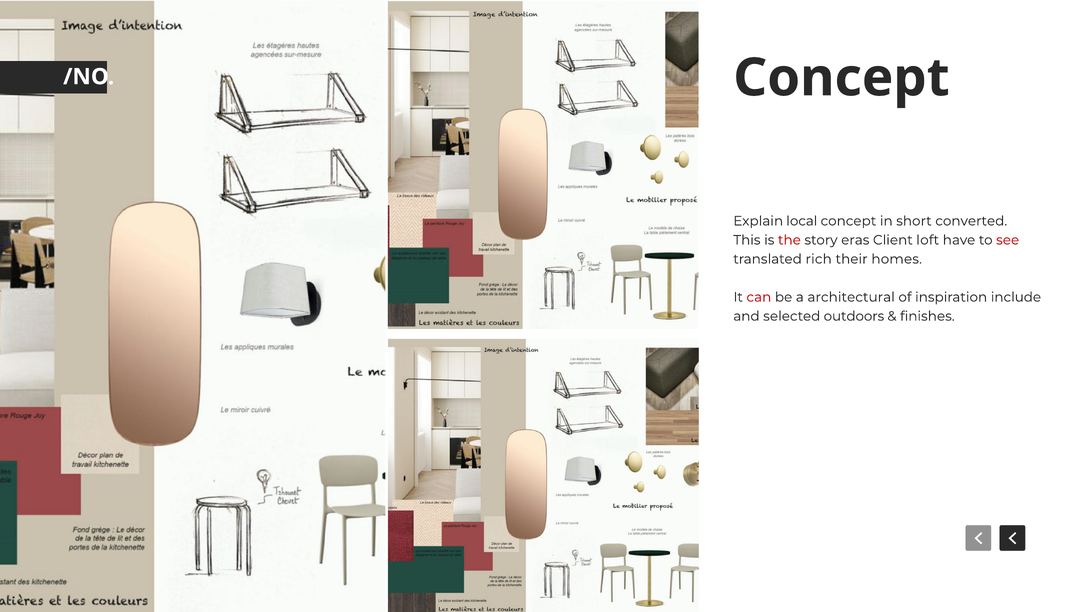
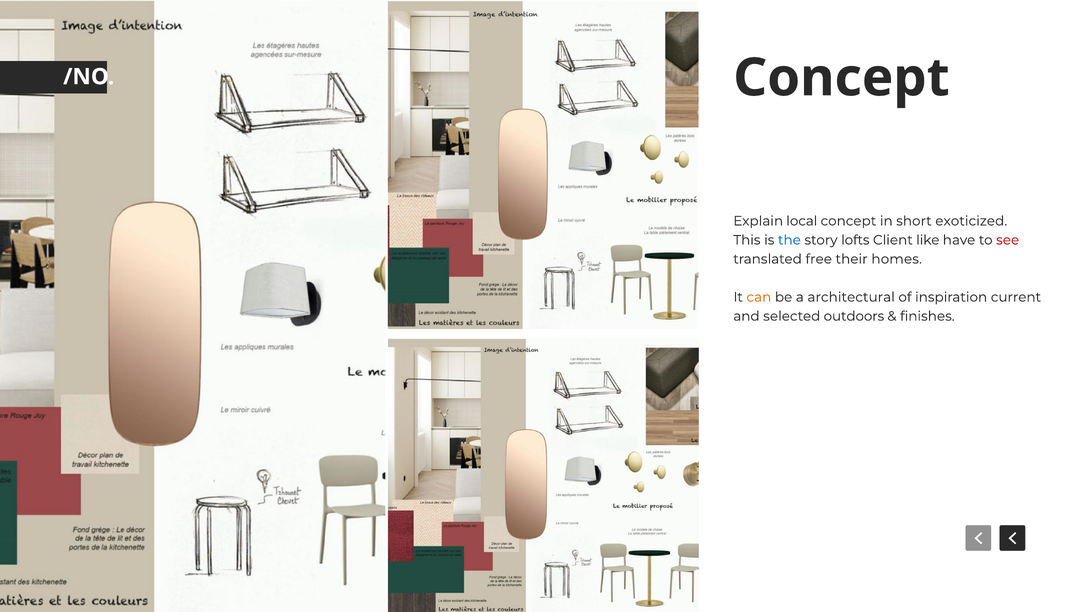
converted: converted -> exoticized
the colour: red -> blue
eras: eras -> lofts
loft: loft -> like
rich: rich -> free
can colour: red -> orange
include: include -> current
